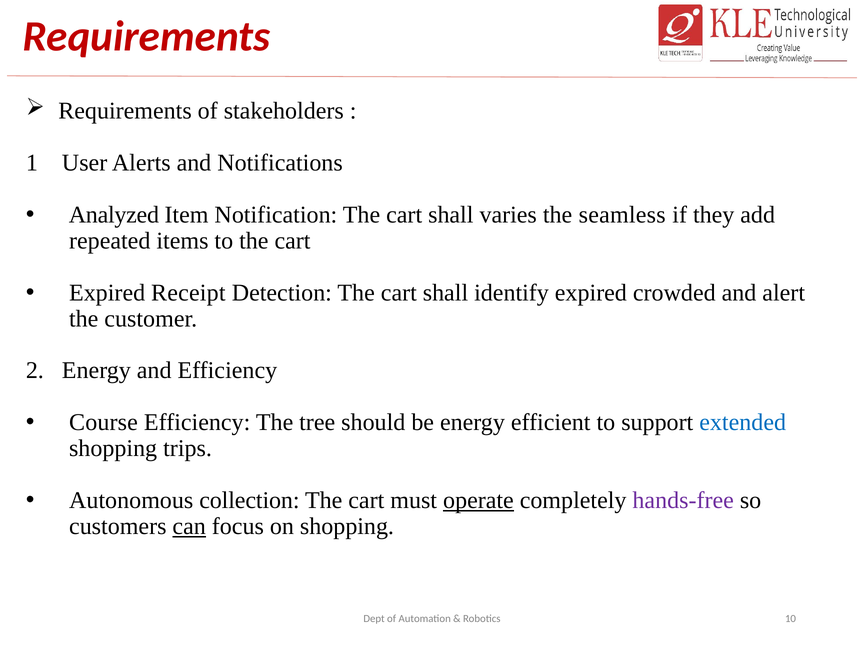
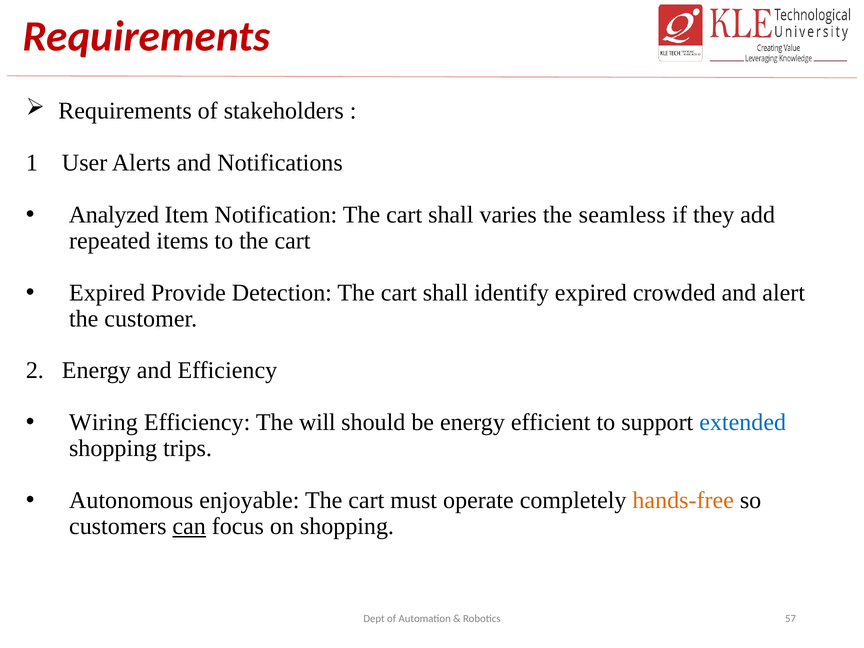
Receipt: Receipt -> Provide
Course: Course -> Wiring
tree: tree -> will
collection: collection -> enjoyable
operate underline: present -> none
hands-free colour: purple -> orange
10: 10 -> 57
